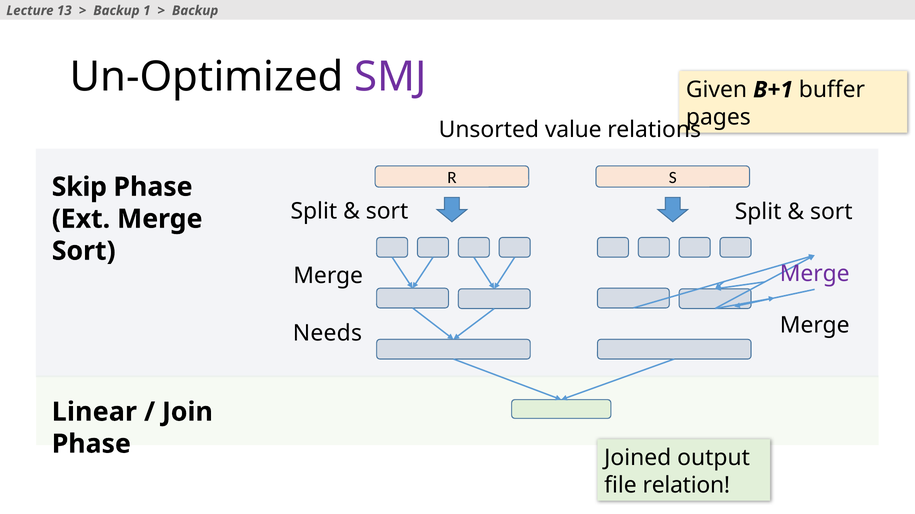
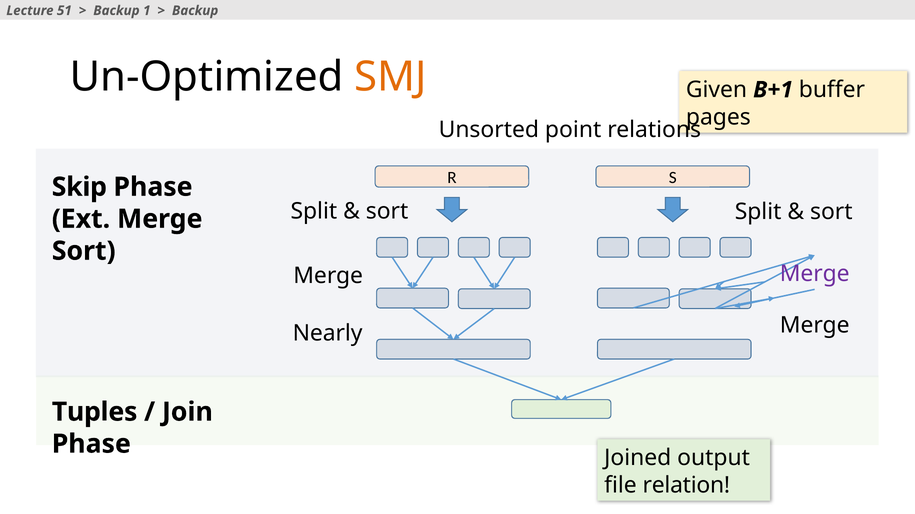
13: 13 -> 51
SMJ colour: purple -> orange
value: value -> point
Needs: Needs -> Nearly
Linear: Linear -> Tuples
